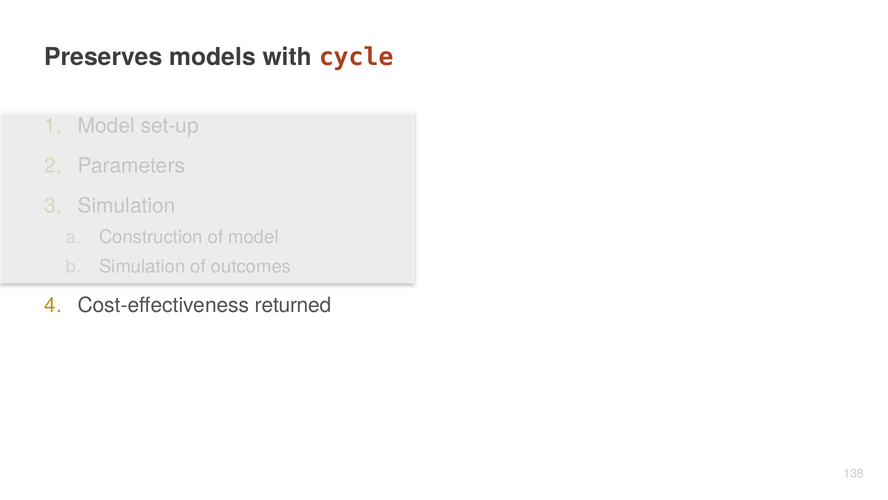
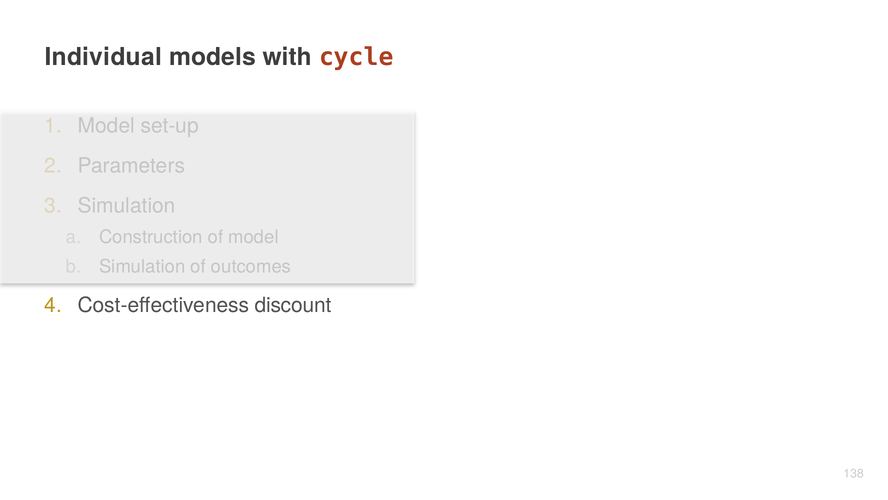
Preserves: Preserves -> Individual
returned: returned -> discount
